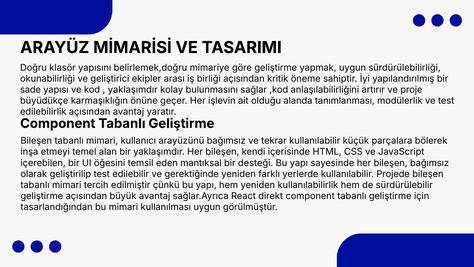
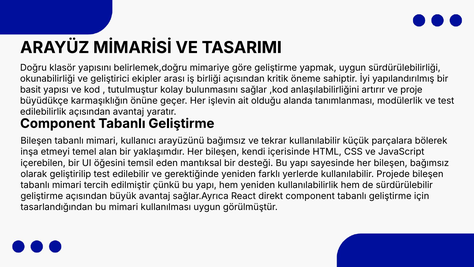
sade: sade -> basit
yaklaşımdır at (133, 90): yaklaşımdır -> tutulmuştur
